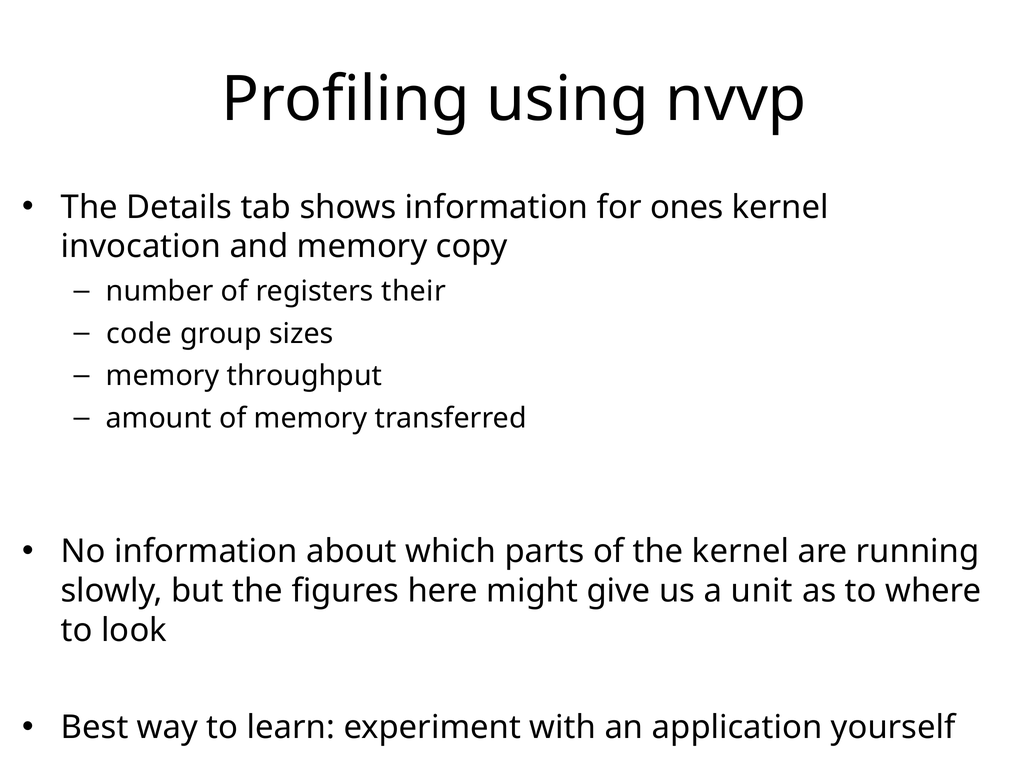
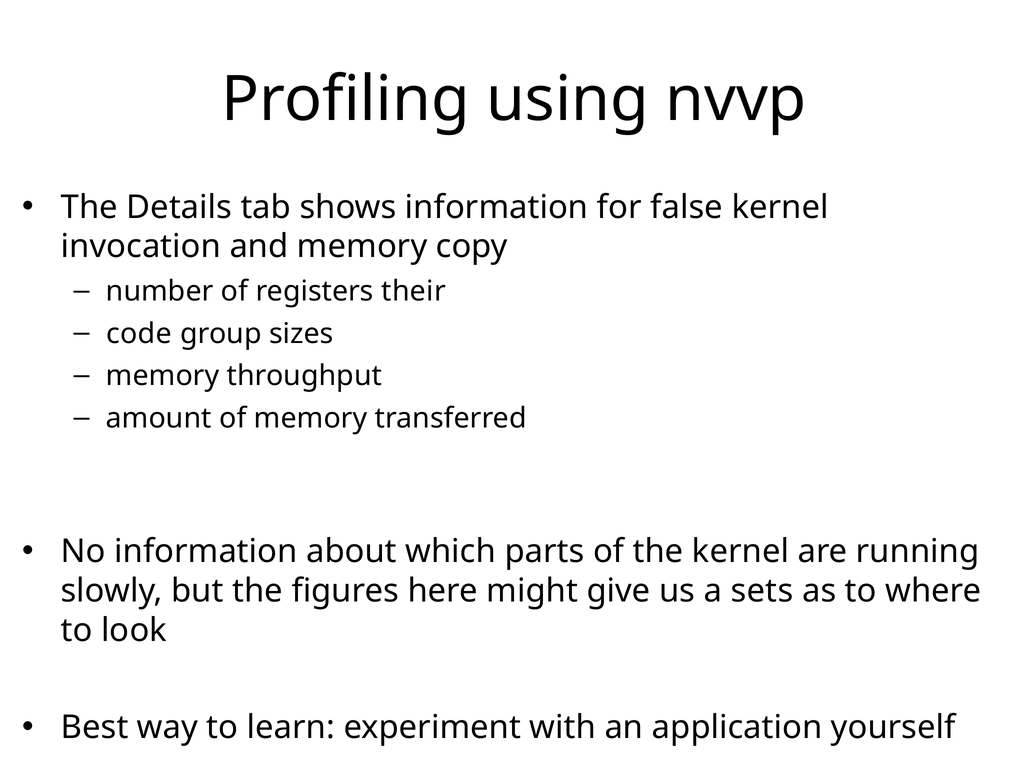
ones: ones -> false
unit: unit -> sets
